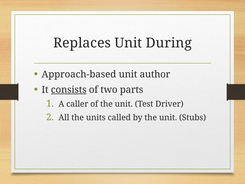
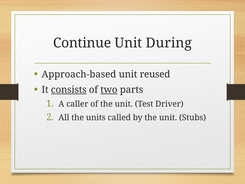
Replaces: Replaces -> Continue
author: author -> reused
two underline: none -> present
